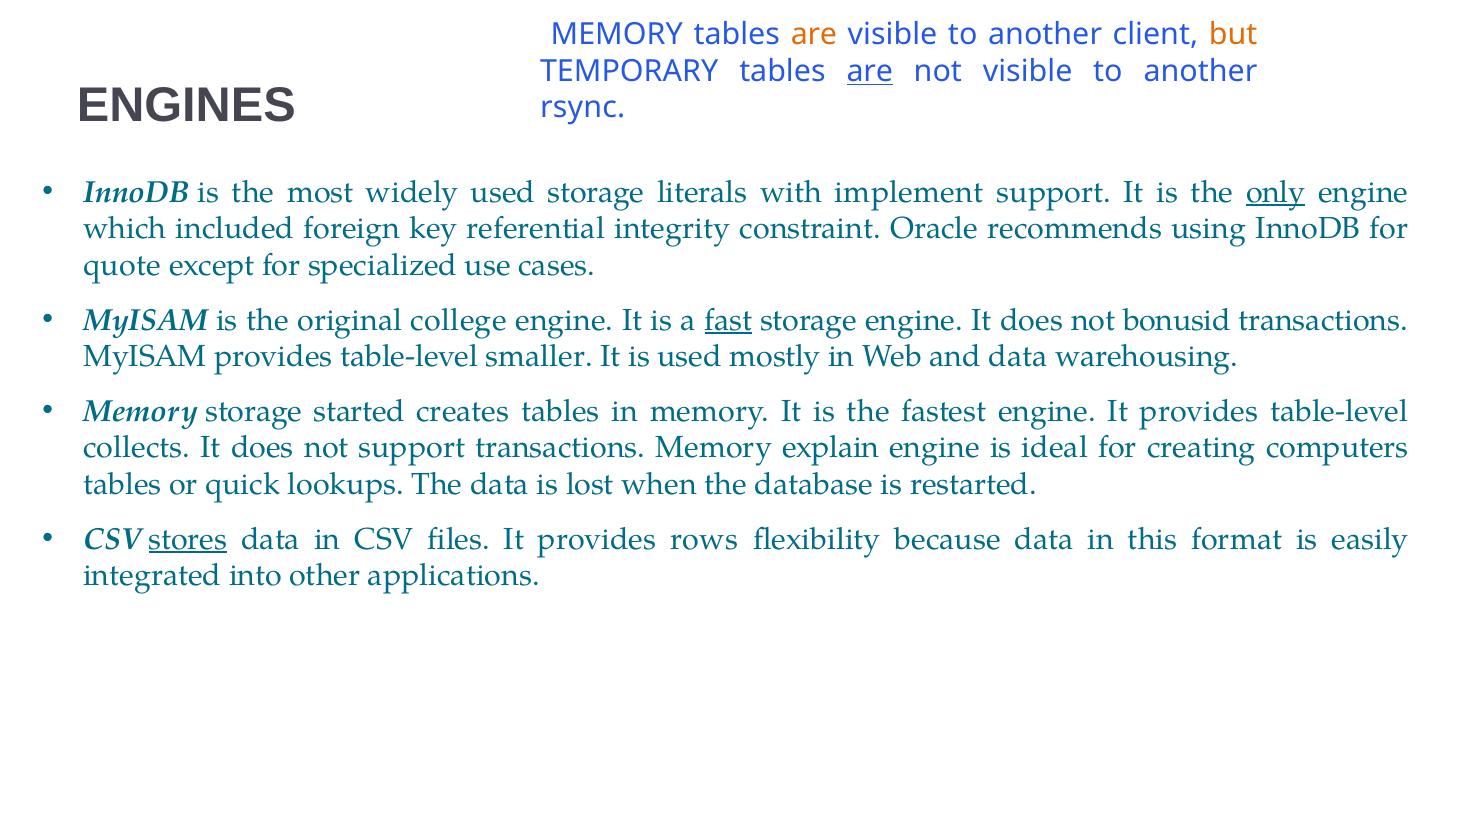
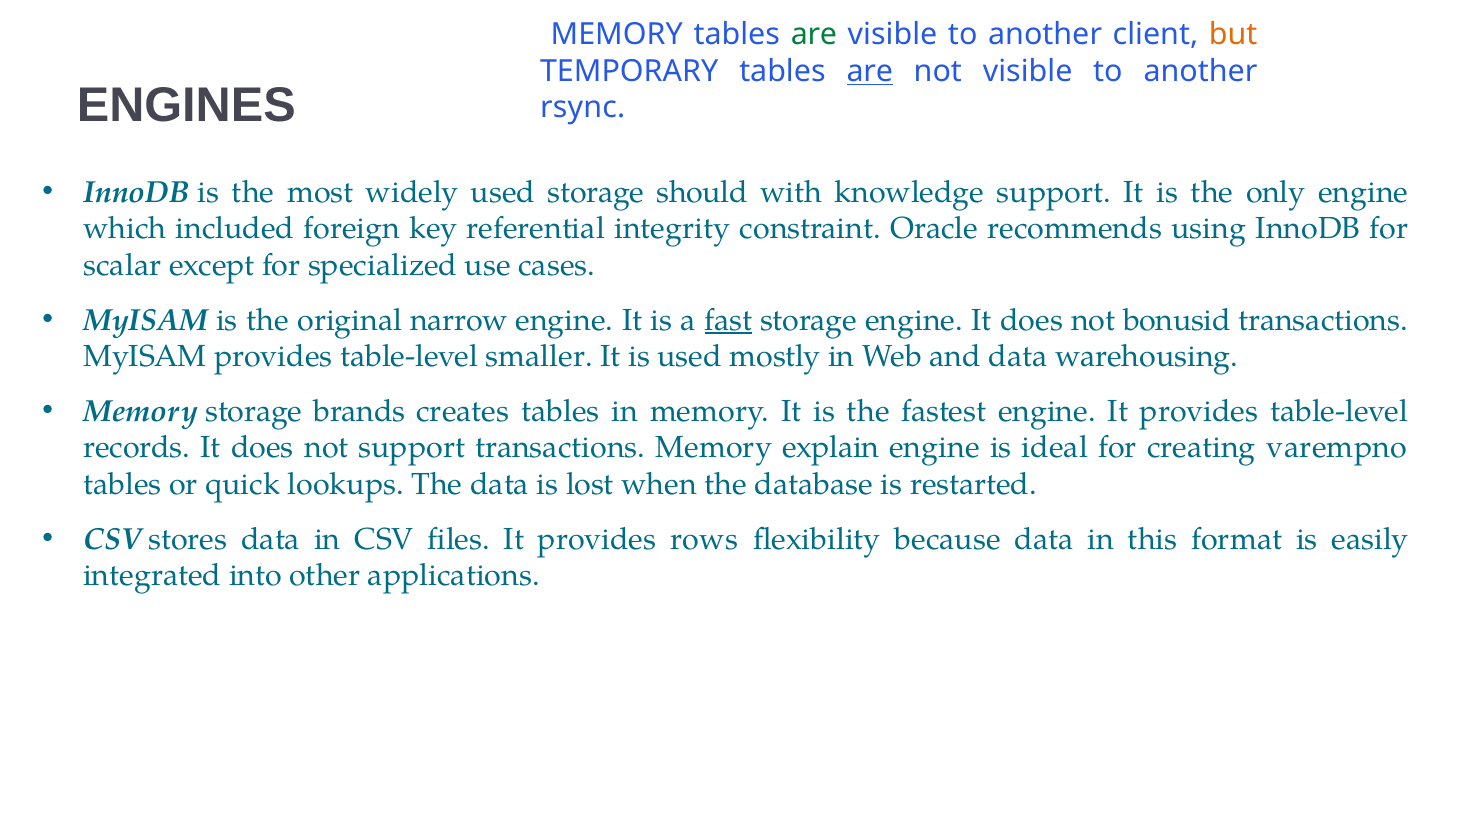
are at (814, 35) colour: orange -> green
literals: literals -> should
implement: implement -> knowledge
only underline: present -> none
quote: quote -> scalar
college: college -> narrow
started: started -> brands
collects: collects -> records
computers: computers -> varempno
stores underline: present -> none
